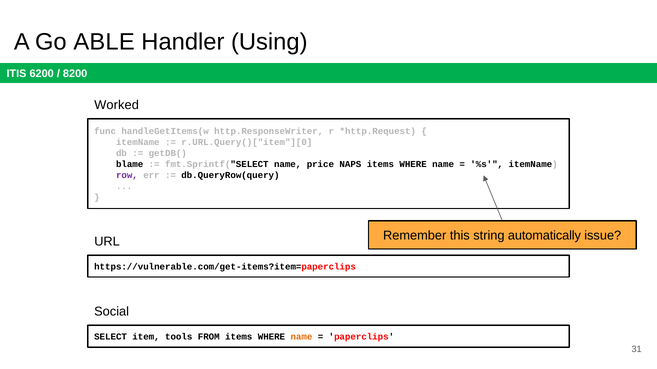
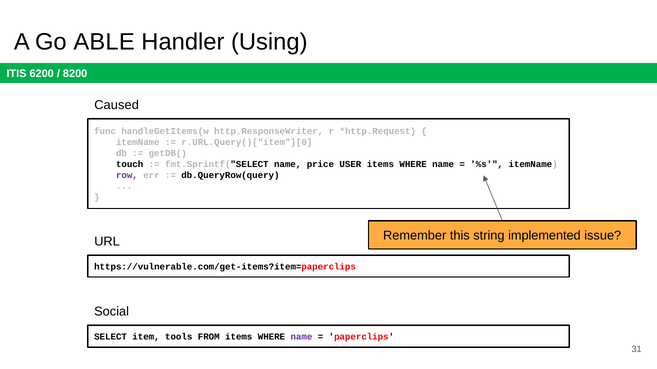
Worked: Worked -> Caused
blame: blame -> touch
NAPS: NAPS -> USER
automatically: automatically -> implemented
name at (301, 337) colour: orange -> purple
